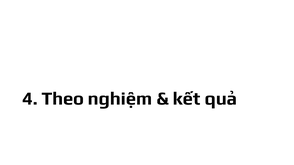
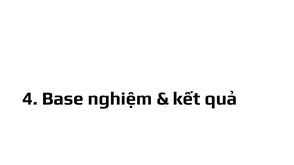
Theo: Theo -> Base
